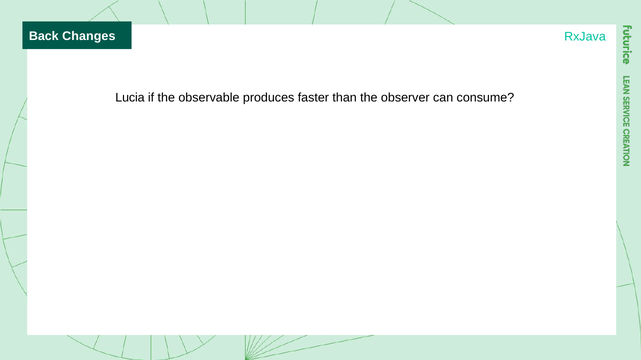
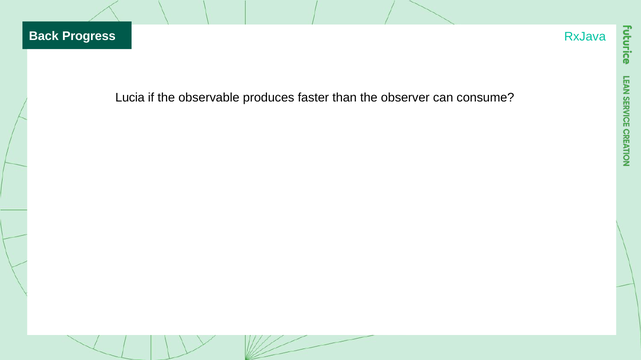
Changes: Changes -> Progress
